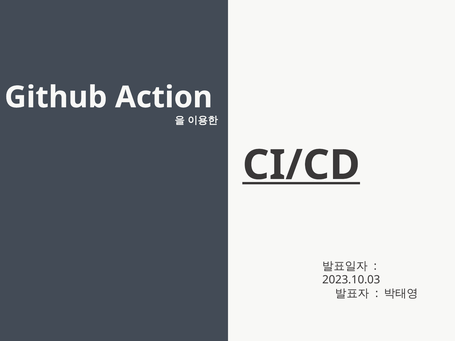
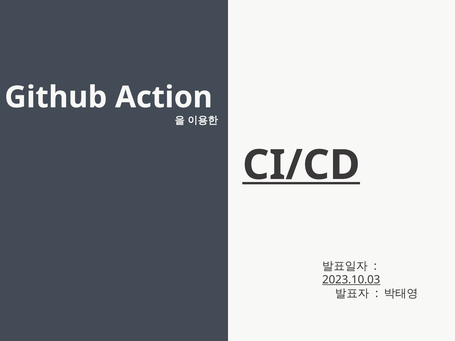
2023.10.03 underline: none -> present
